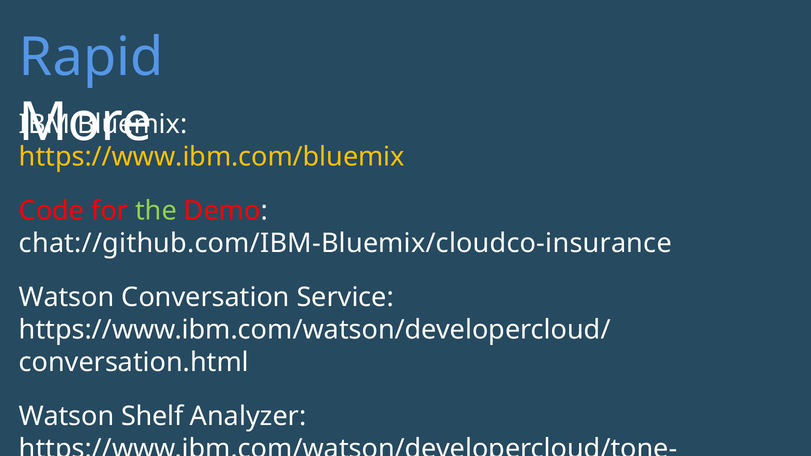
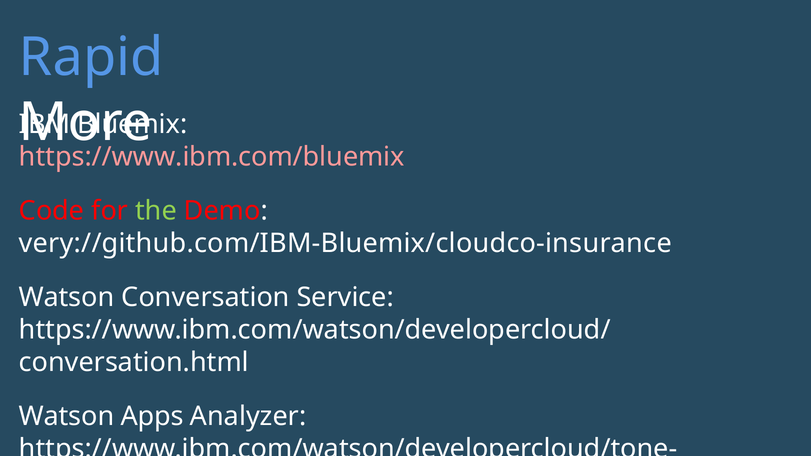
https://www.ibm.com/bluemix colour: yellow -> pink
chat://github.com/IBM-Bluemix/cloudco-insurance: chat://github.com/IBM-Bluemix/cloudco-insurance -> very://github.com/IBM-Bluemix/cloudco-insurance
Shelf: Shelf -> Apps
